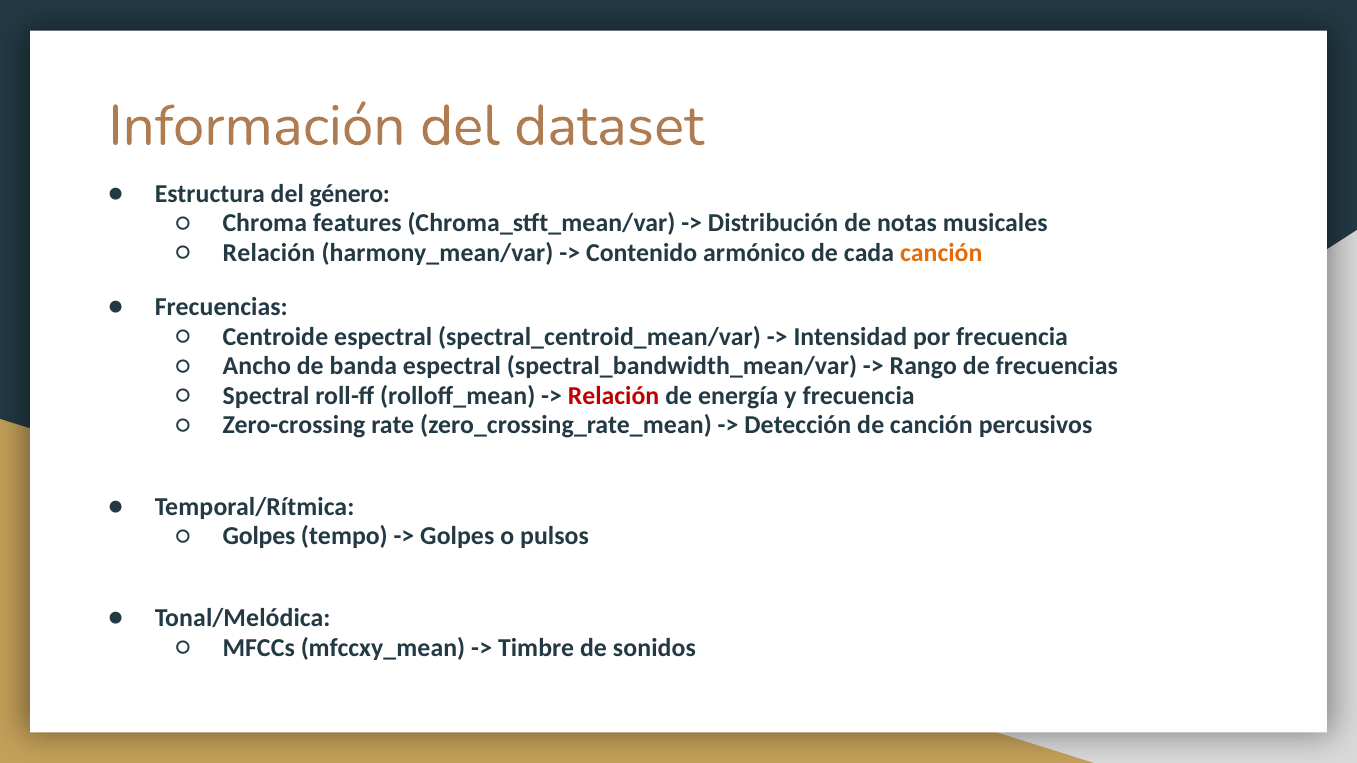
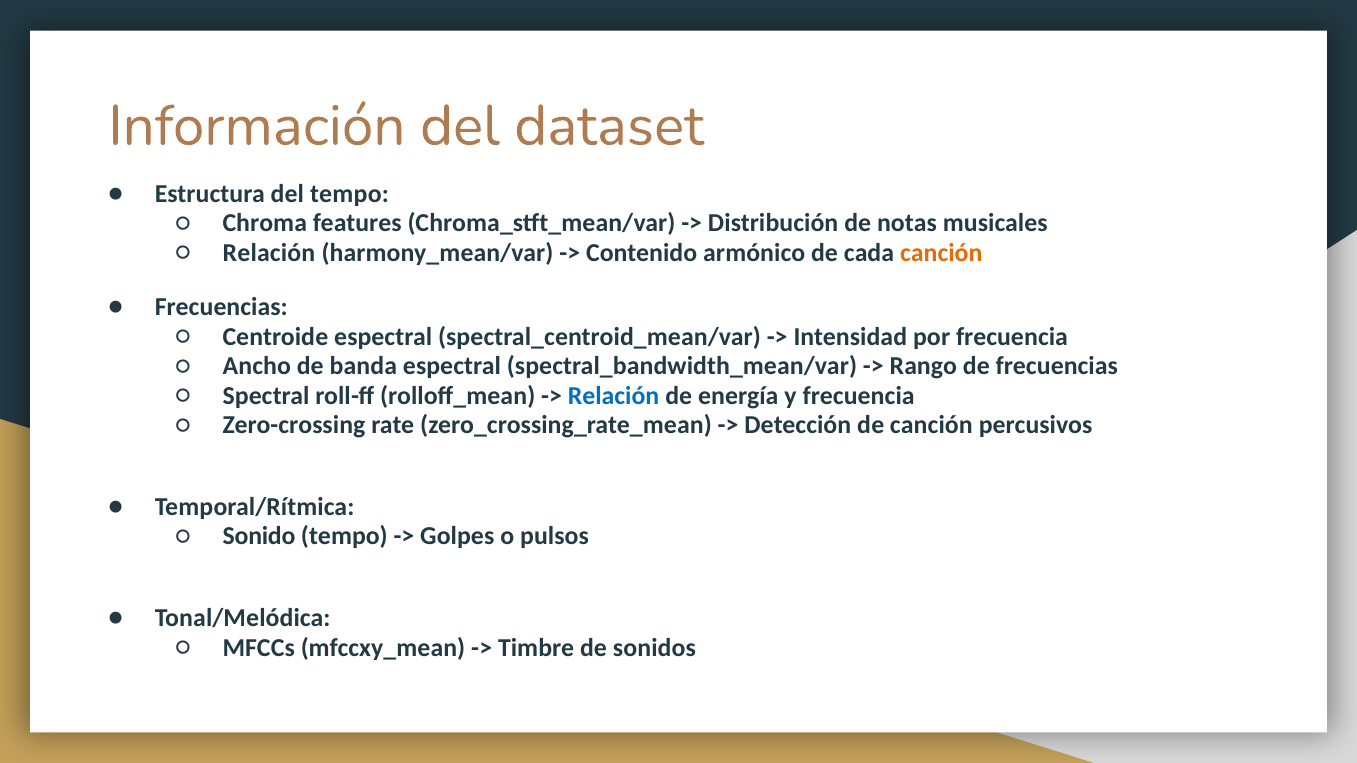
del género: género -> tempo
Relación at (614, 396) colour: red -> blue
Golpes at (259, 537): Golpes -> Sonido
